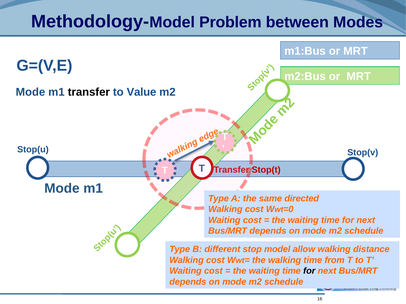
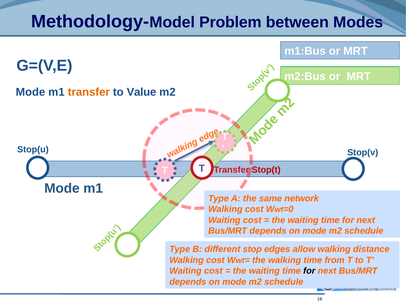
transfer at (89, 92) colour: black -> orange
directed: directed -> network
stop model: model -> edges
